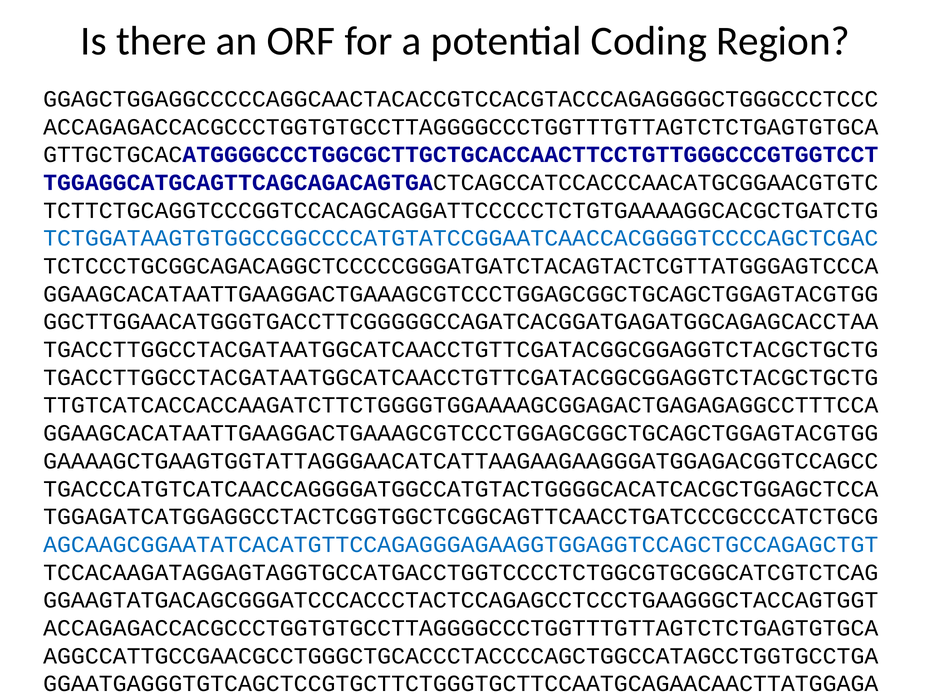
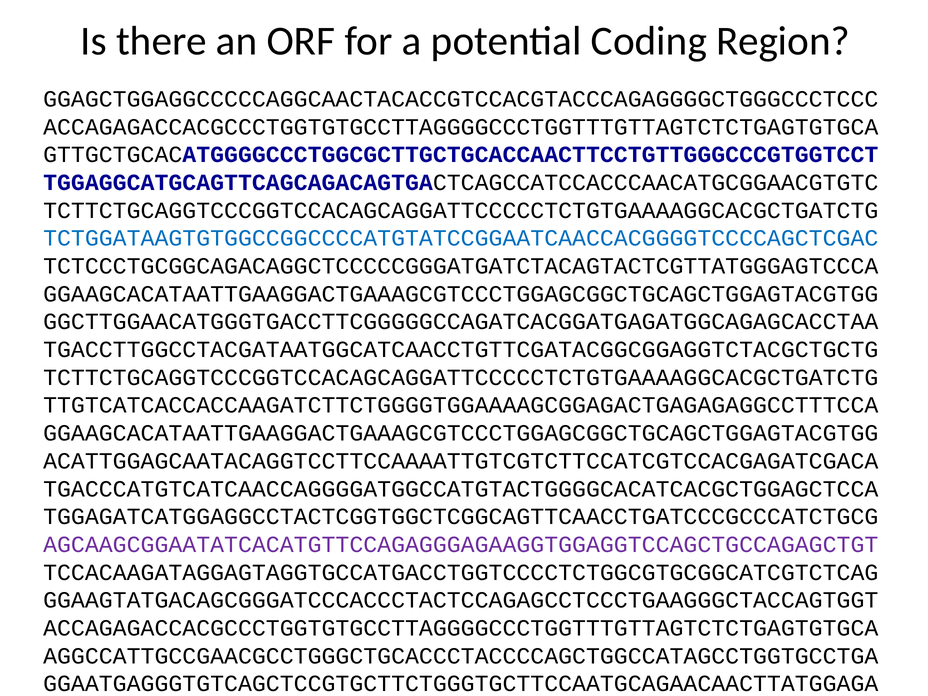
TGACCTTGGCCTACGATAATGGCATCAACCTGTTCGATACGGCGGAGGTCTACGCTGCTG at (461, 378): TGACCTTGGCCTACGATAATGGCATCAACCTGTTCGATACGGCGGAGGTCTACGCTGCTG -> TCTTCTGCAGGTCCCGGTCCACAGCAGGATTCCCCCTCTGTGAAAAGGCACGCTGATCTG
GAAAAGCTGAAGTGGTATTAGGGAACATCATTAAGAAGAAGGGATGGAGACGGTCCAGCC at (461, 461): GAAAAGCTGAAGTGGTATTAGGGAACATCATTAAGAAGAAGGGATGGAGACGGTCCAGCC -> ACATTGGAGCAATACAGGTCCTTCCAAAATTGTCGTCTTCCATCGTCCACGAGATCGACA
AGCAAGCGGAATATCACATGTTCCAGAGGGAGAAGGTGGAGGTCCAGCTGCCAGAGCTGT colour: blue -> purple
